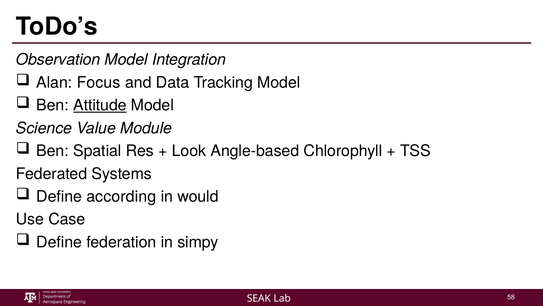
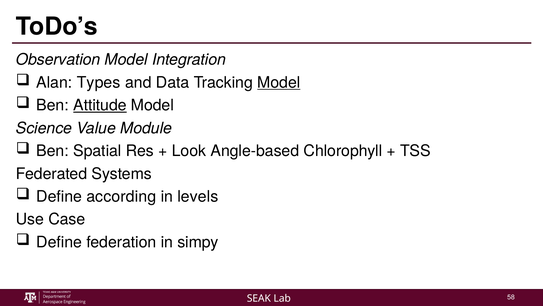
Focus: Focus -> Types
Model at (279, 82) underline: none -> present
would: would -> levels
